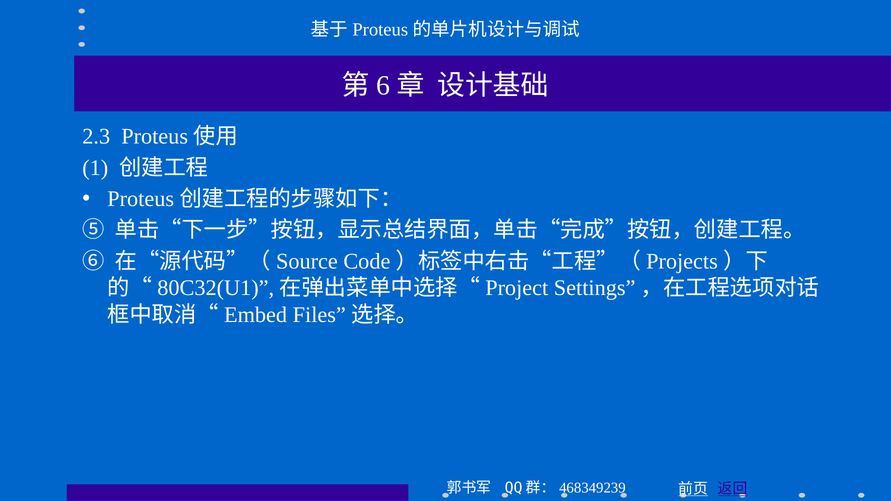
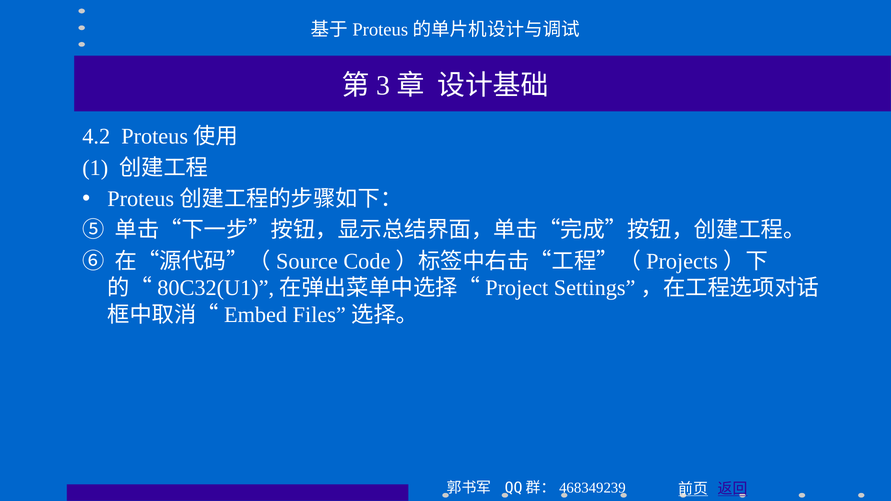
6: 6 -> 3
2.3: 2.3 -> 4.2
